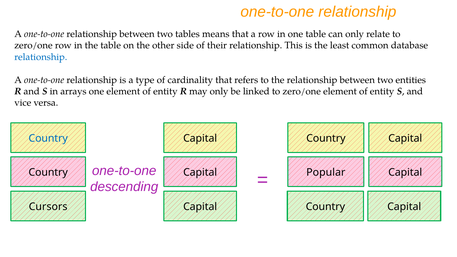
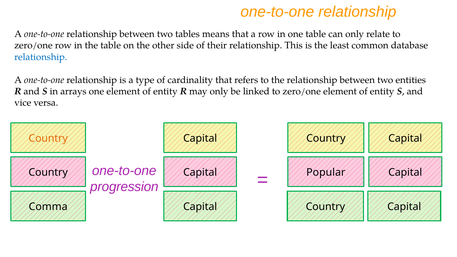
Country at (48, 138) colour: blue -> orange
descending: descending -> progression
Cursors: Cursors -> Comma
